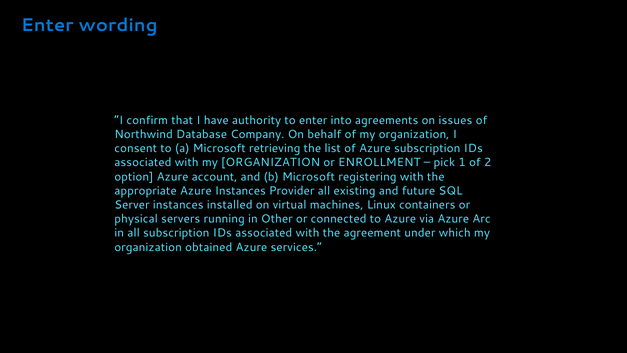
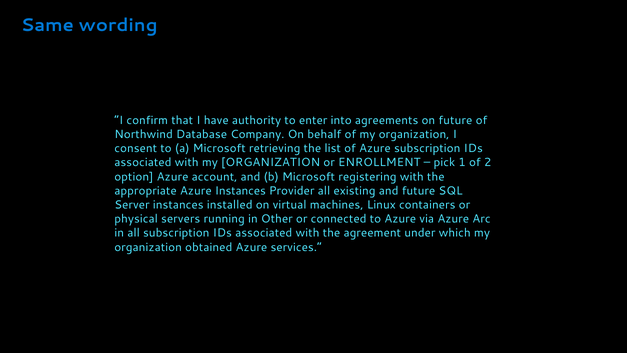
Enter at (47, 25): Enter -> Same
on issues: issues -> future
